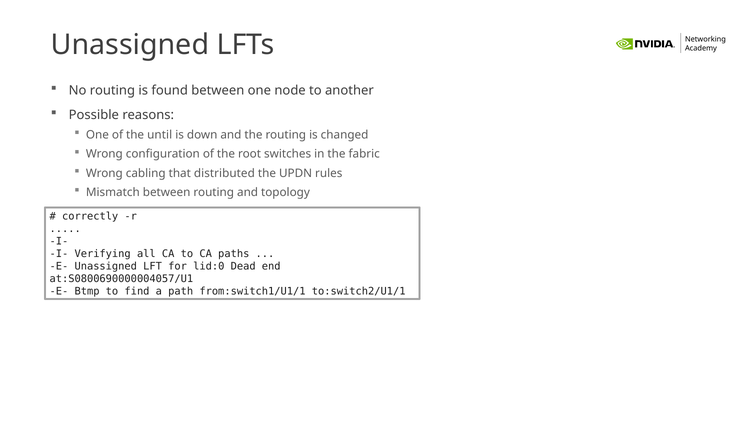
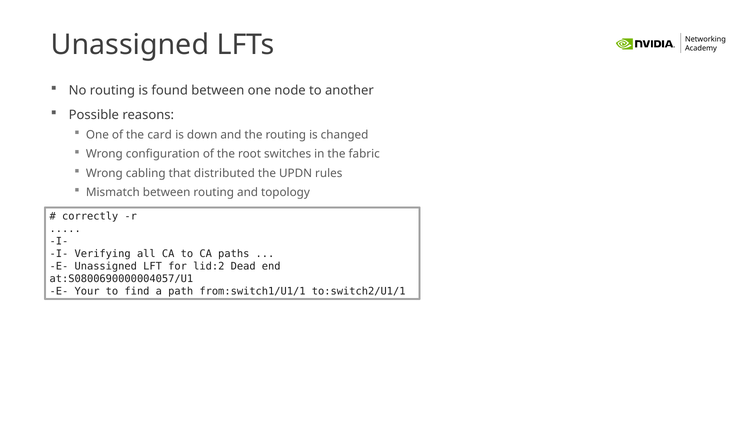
until: until -> card
lid:0: lid:0 -> lid:2
Btmp: Btmp -> Your
